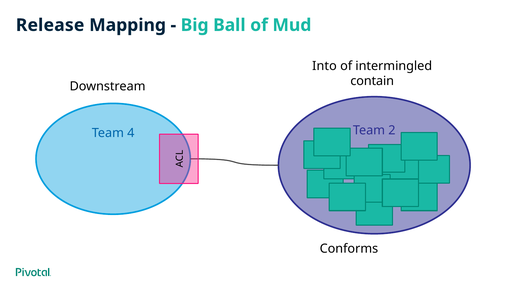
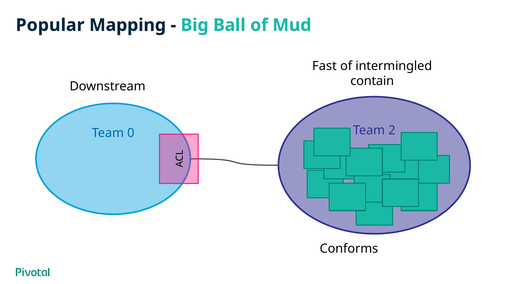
Release: Release -> Popular
Into: Into -> Fast
4: 4 -> 0
